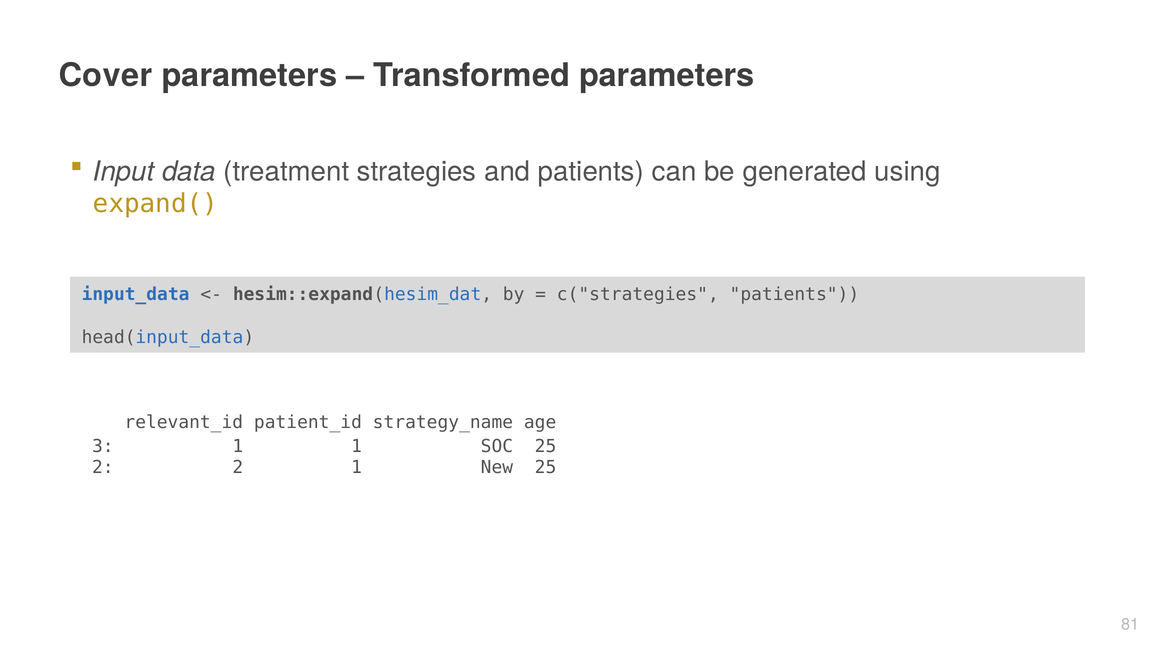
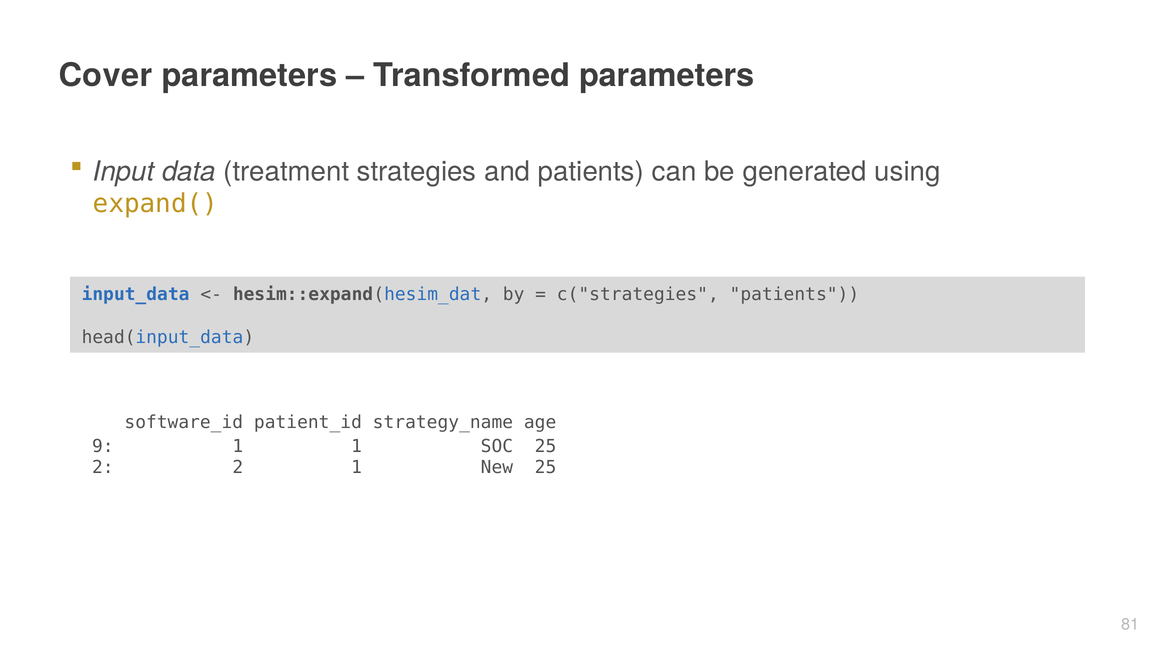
relevant_id: relevant_id -> software_id
3: 3 -> 9
